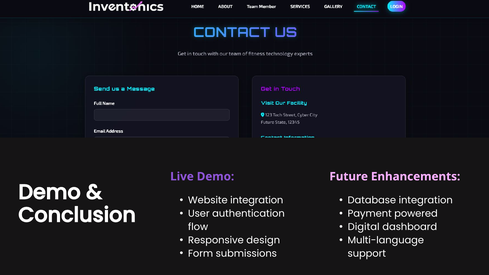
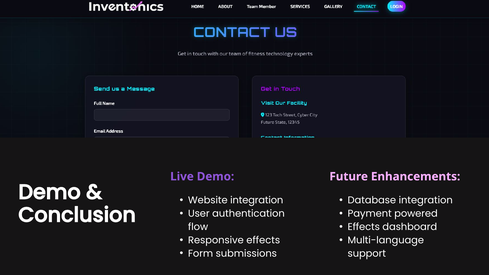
Digital at (364, 227): Digital -> Effects
Responsive design: design -> effects
